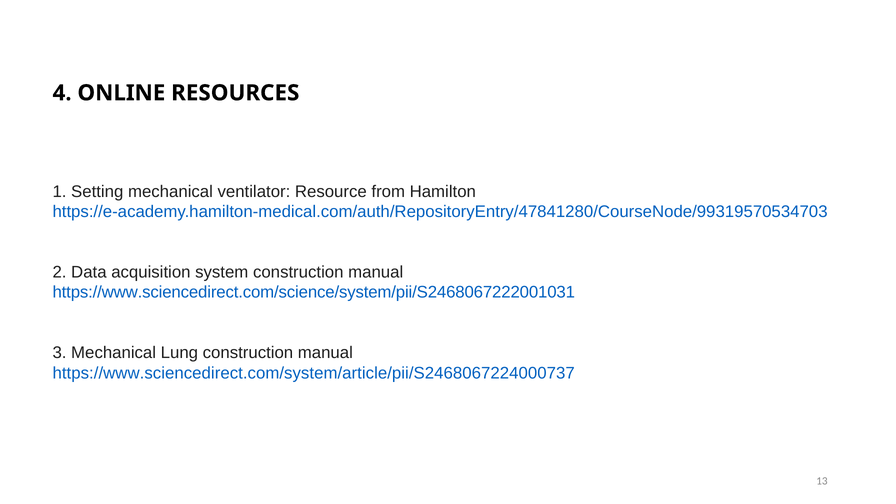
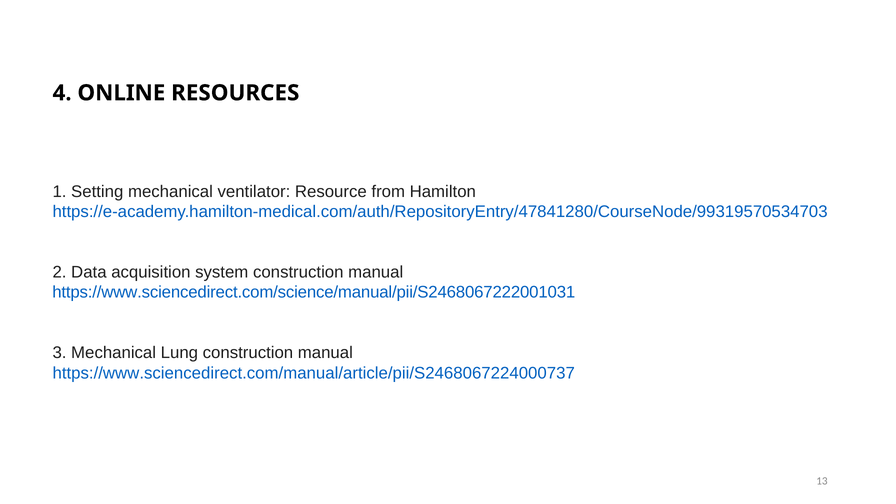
https://www.sciencedirect.com/science/system/pii/S2468067222001031: https://www.sciencedirect.com/science/system/pii/S2468067222001031 -> https://www.sciencedirect.com/science/manual/pii/S2468067222001031
https://www.sciencedirect.com/system/article/pii/S2468067224000737: https://www.sciencedirect.com/system/article/pii/S2468067224000737 -> https://www.sciencedirect.com/manual/article/pii/S2468067224000737
